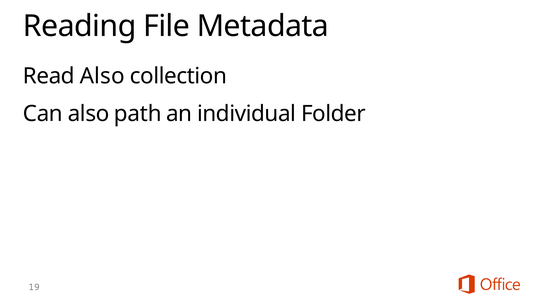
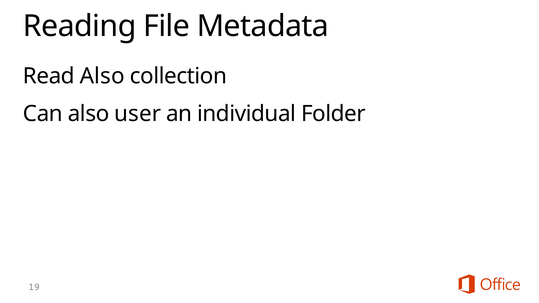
path: path -> user
